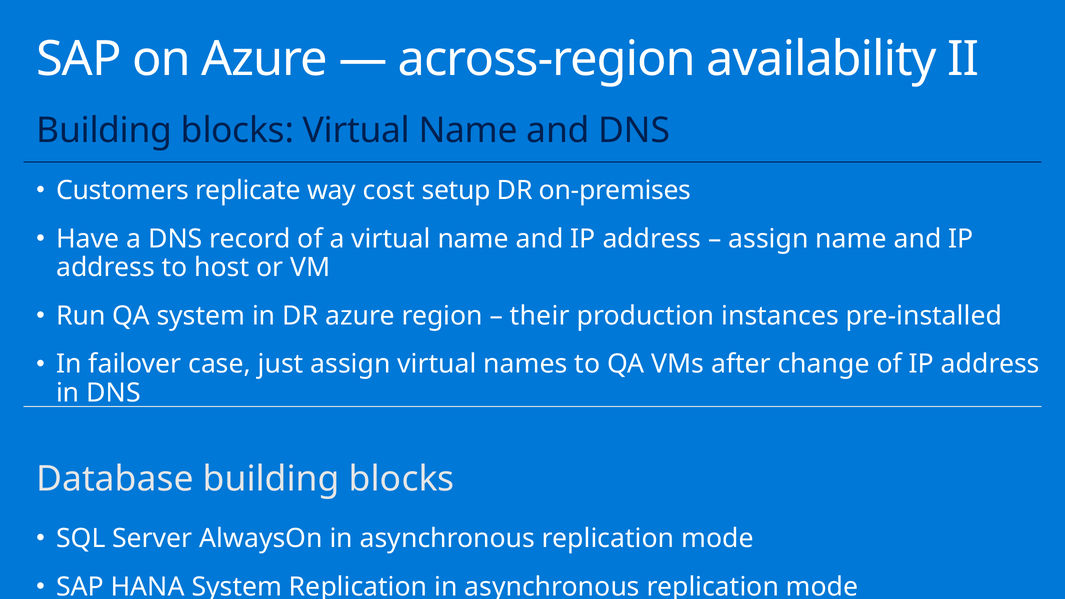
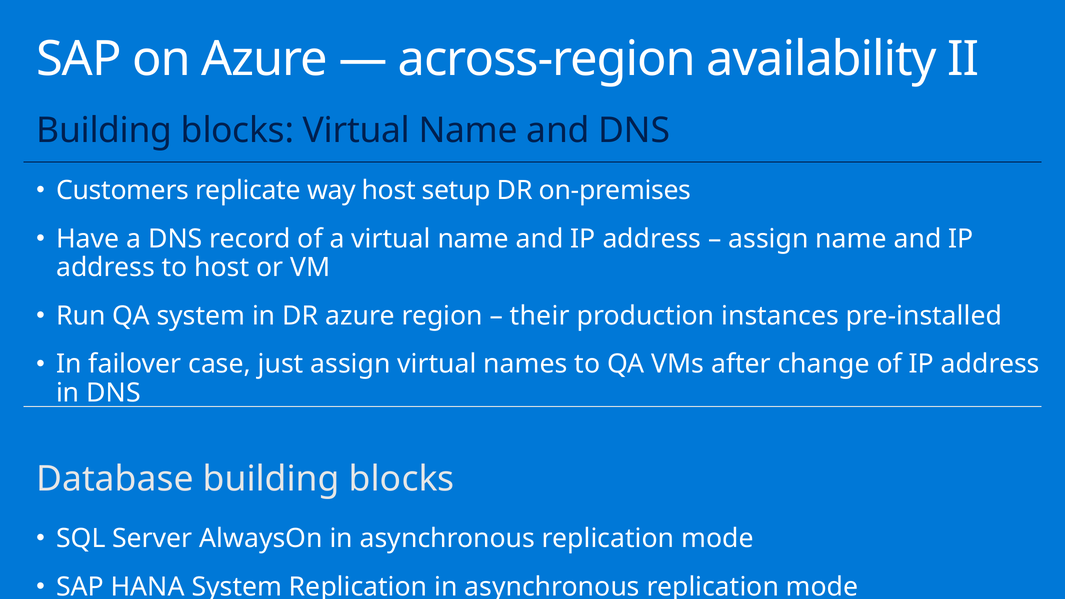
way cost: cost -> host
